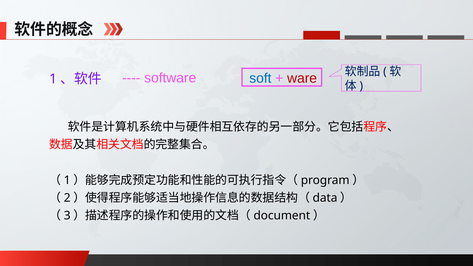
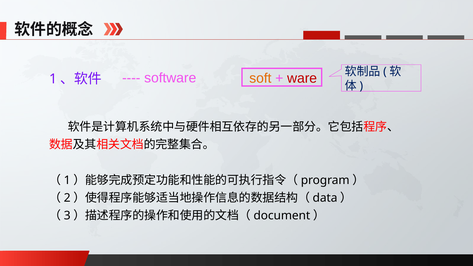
soft colour: blue -> orange
